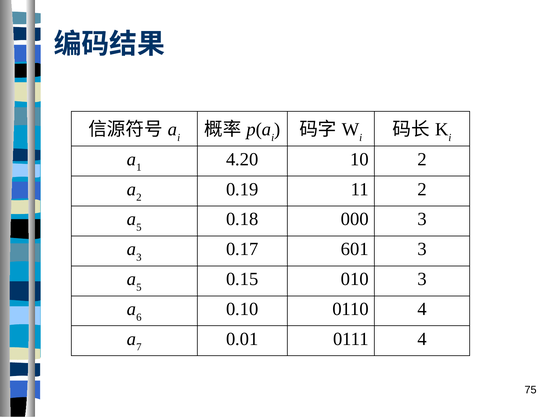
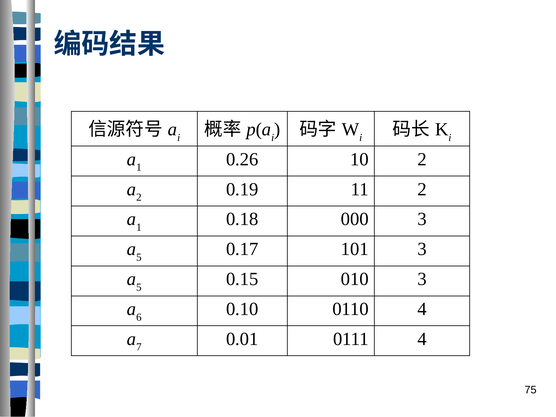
4.20: 4.20 -> 0.26
5 at (139, 227): 5 -> 1
3 at (139, 257): 3 -> 5
601: 601 -> 101
